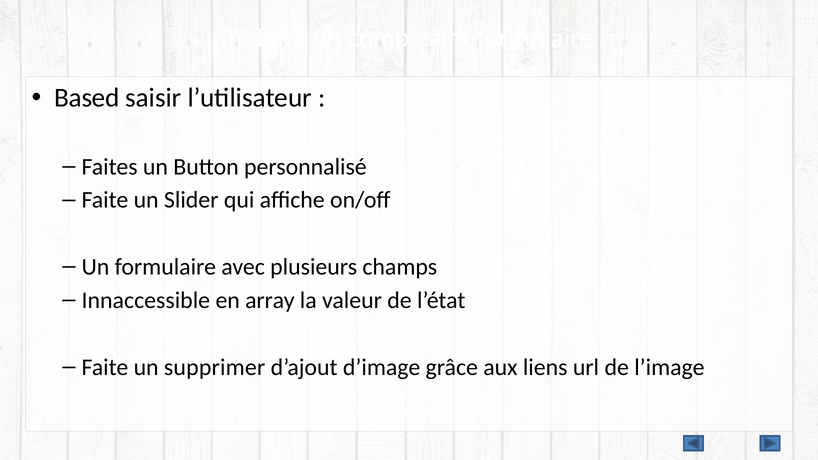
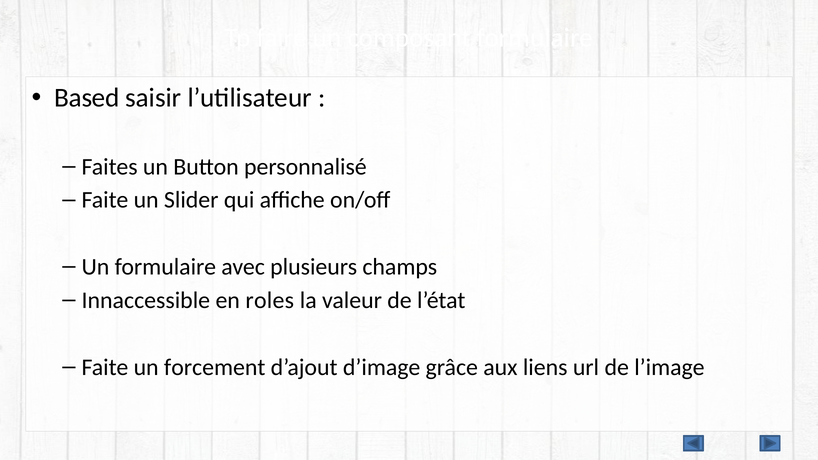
array: array -> roles
supprimer: supprimer -> forcement
